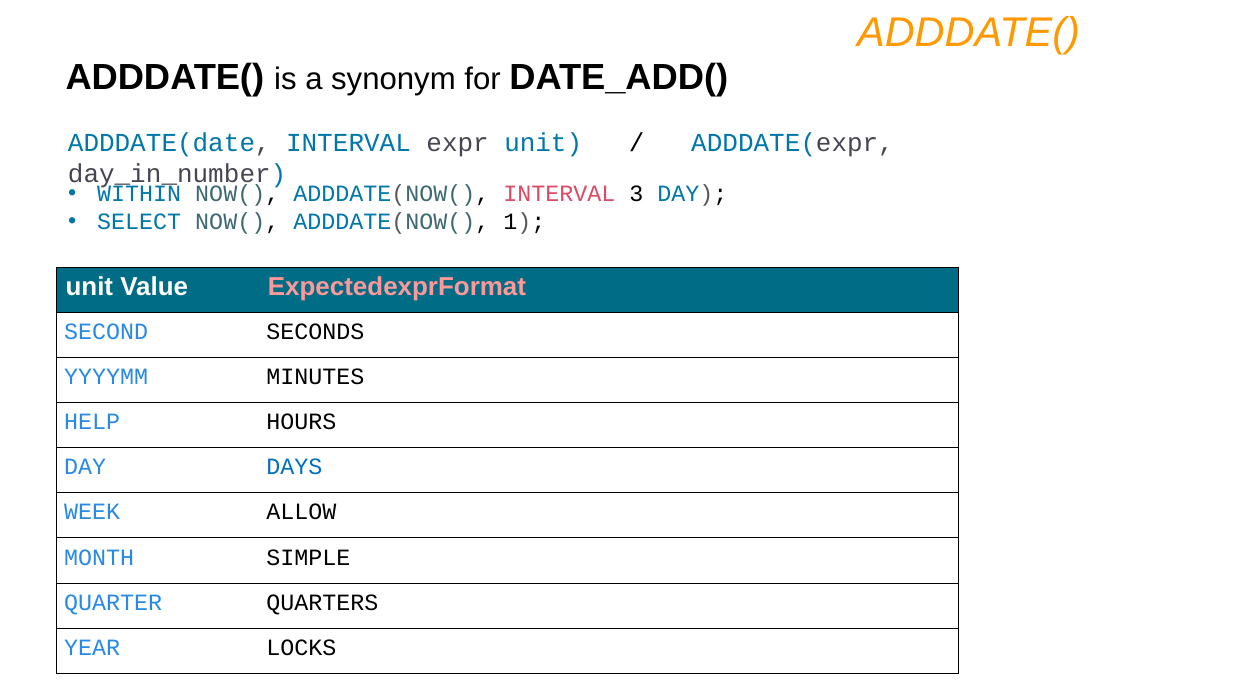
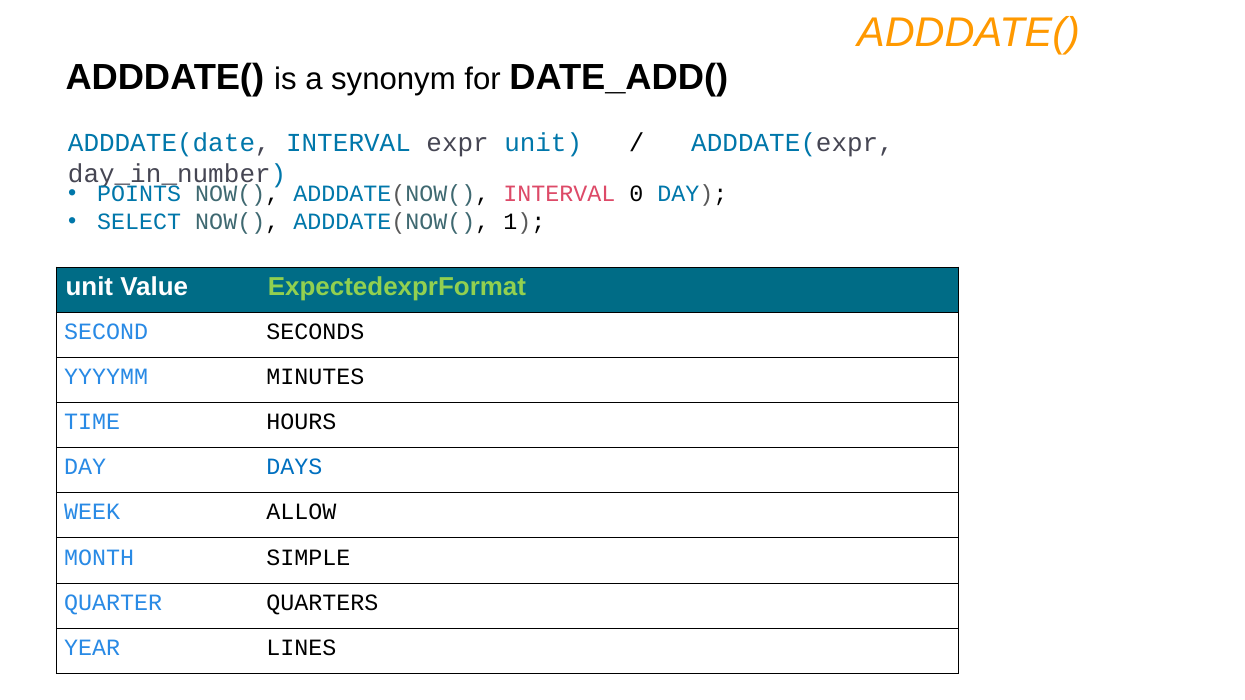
WITHIN: WITHIN -> POINTS
3: 3 -> 0
ExpectedexprFormat colour: pink -> light green
HELP: HELP -> TIME
LOCKS: LOCKS -> LINES
